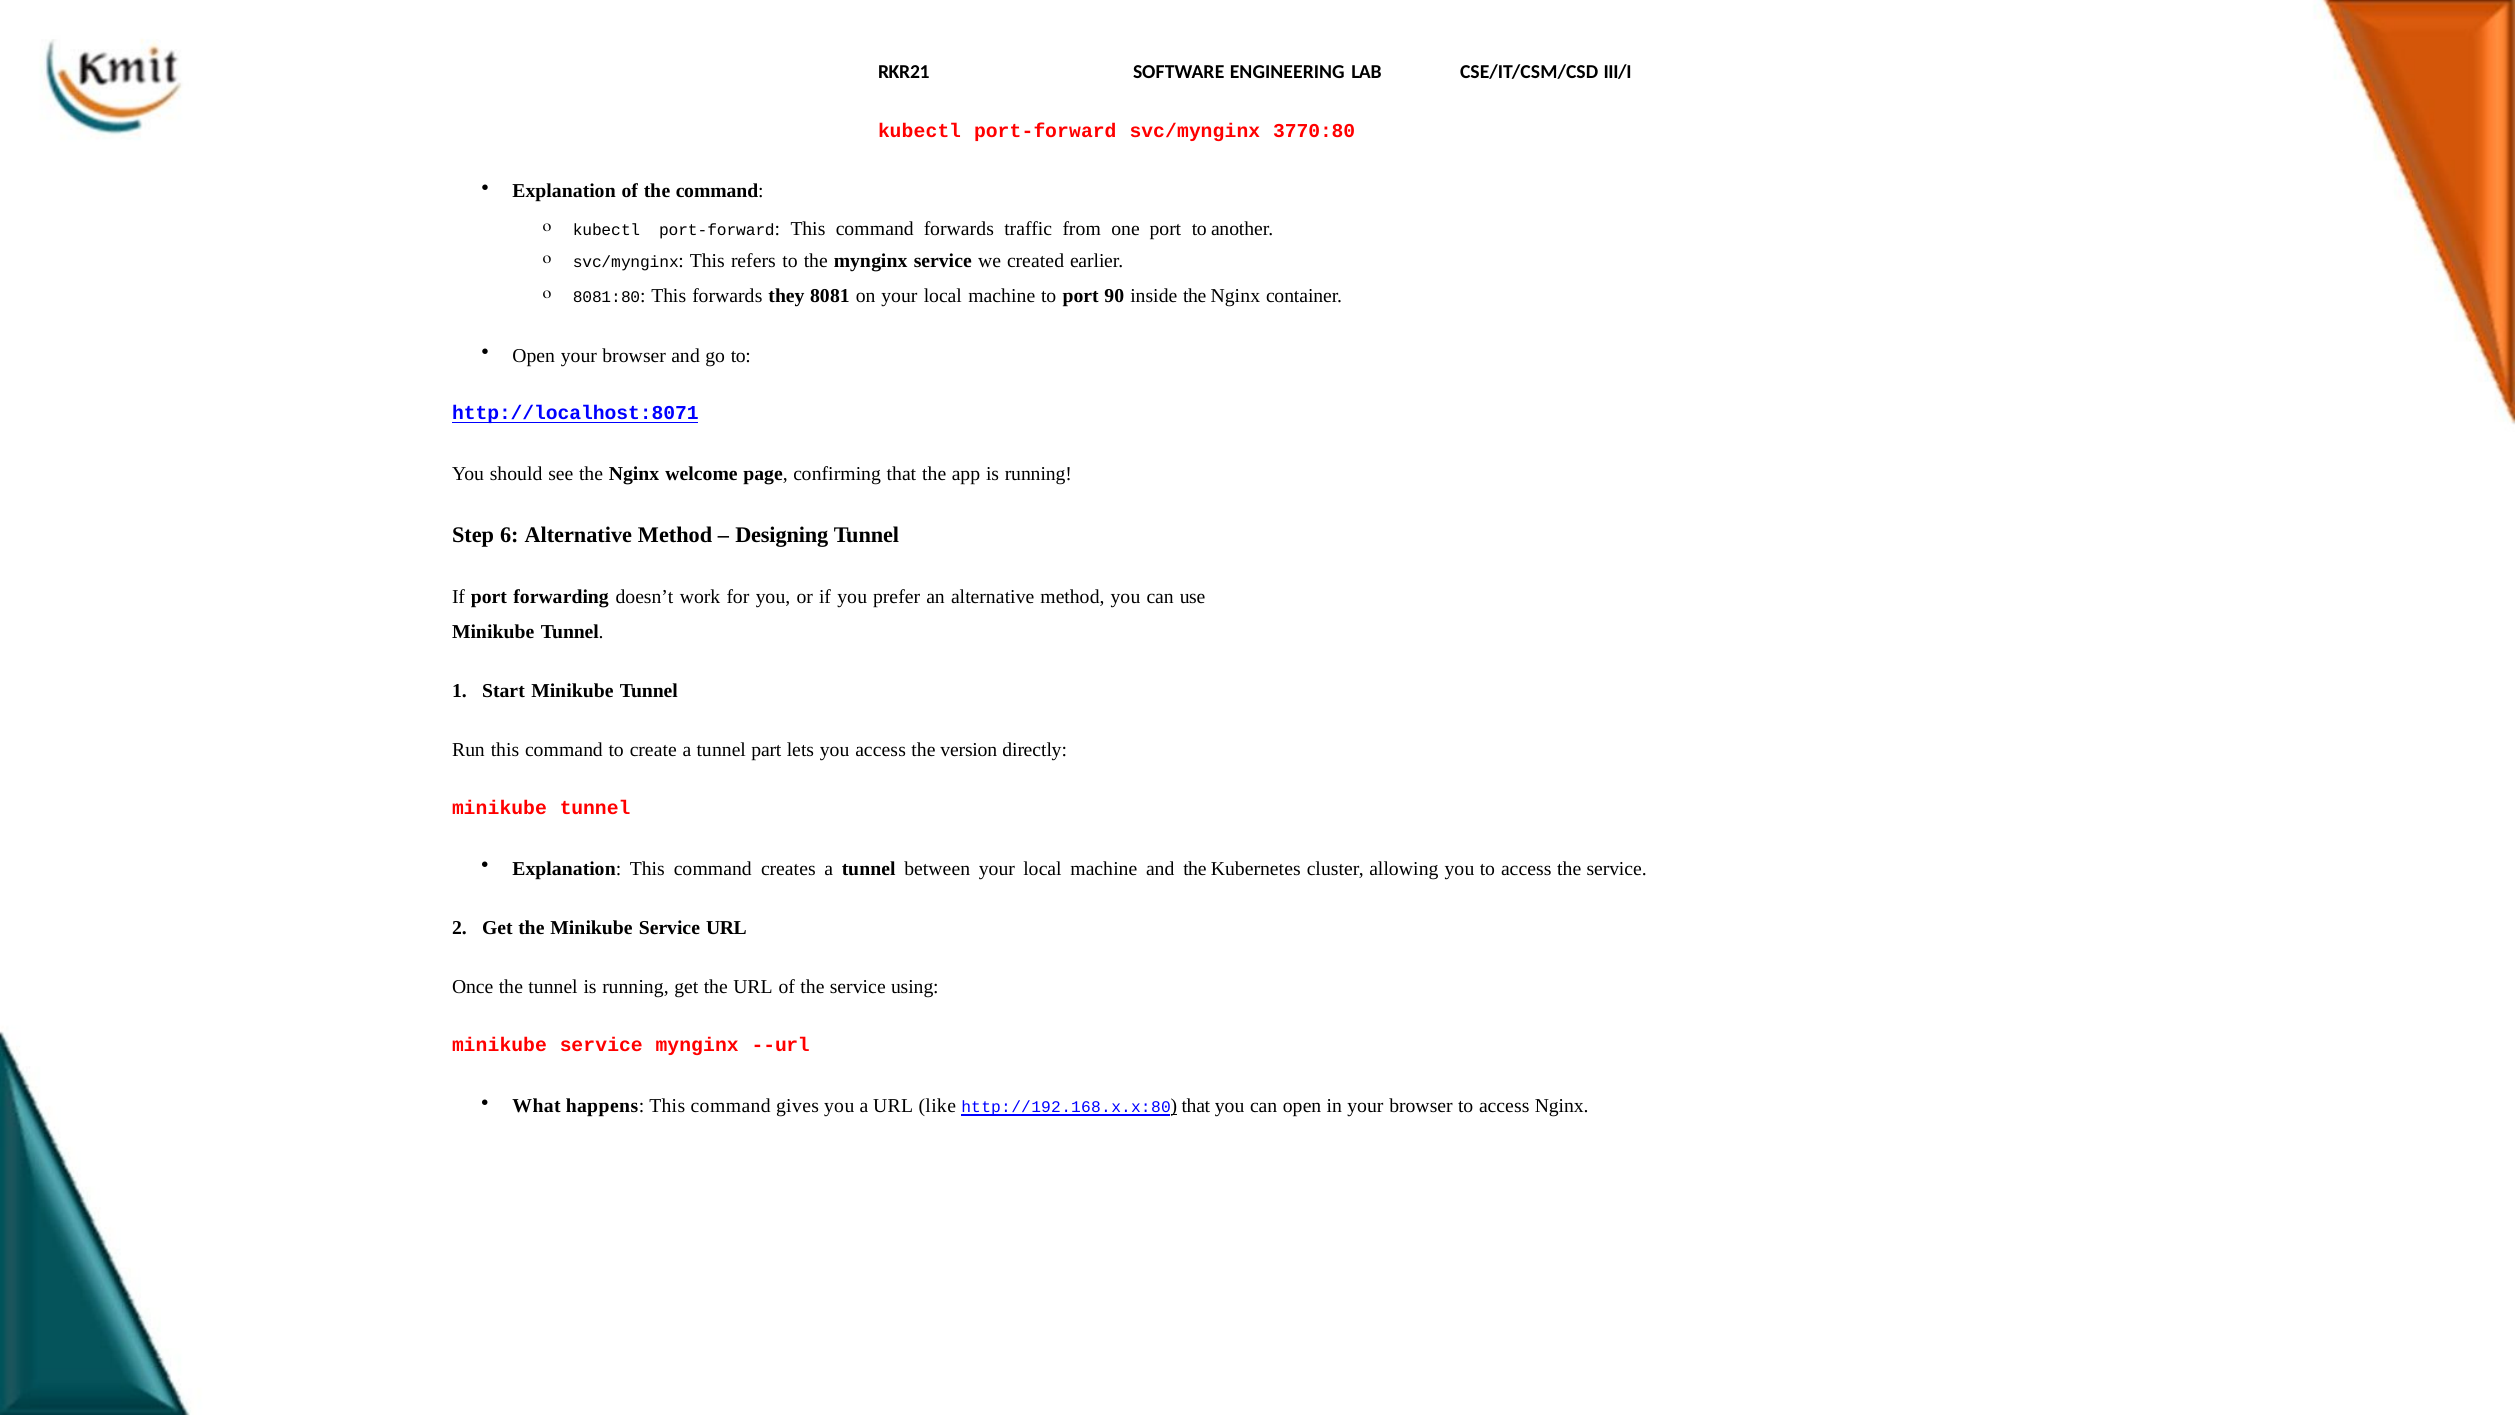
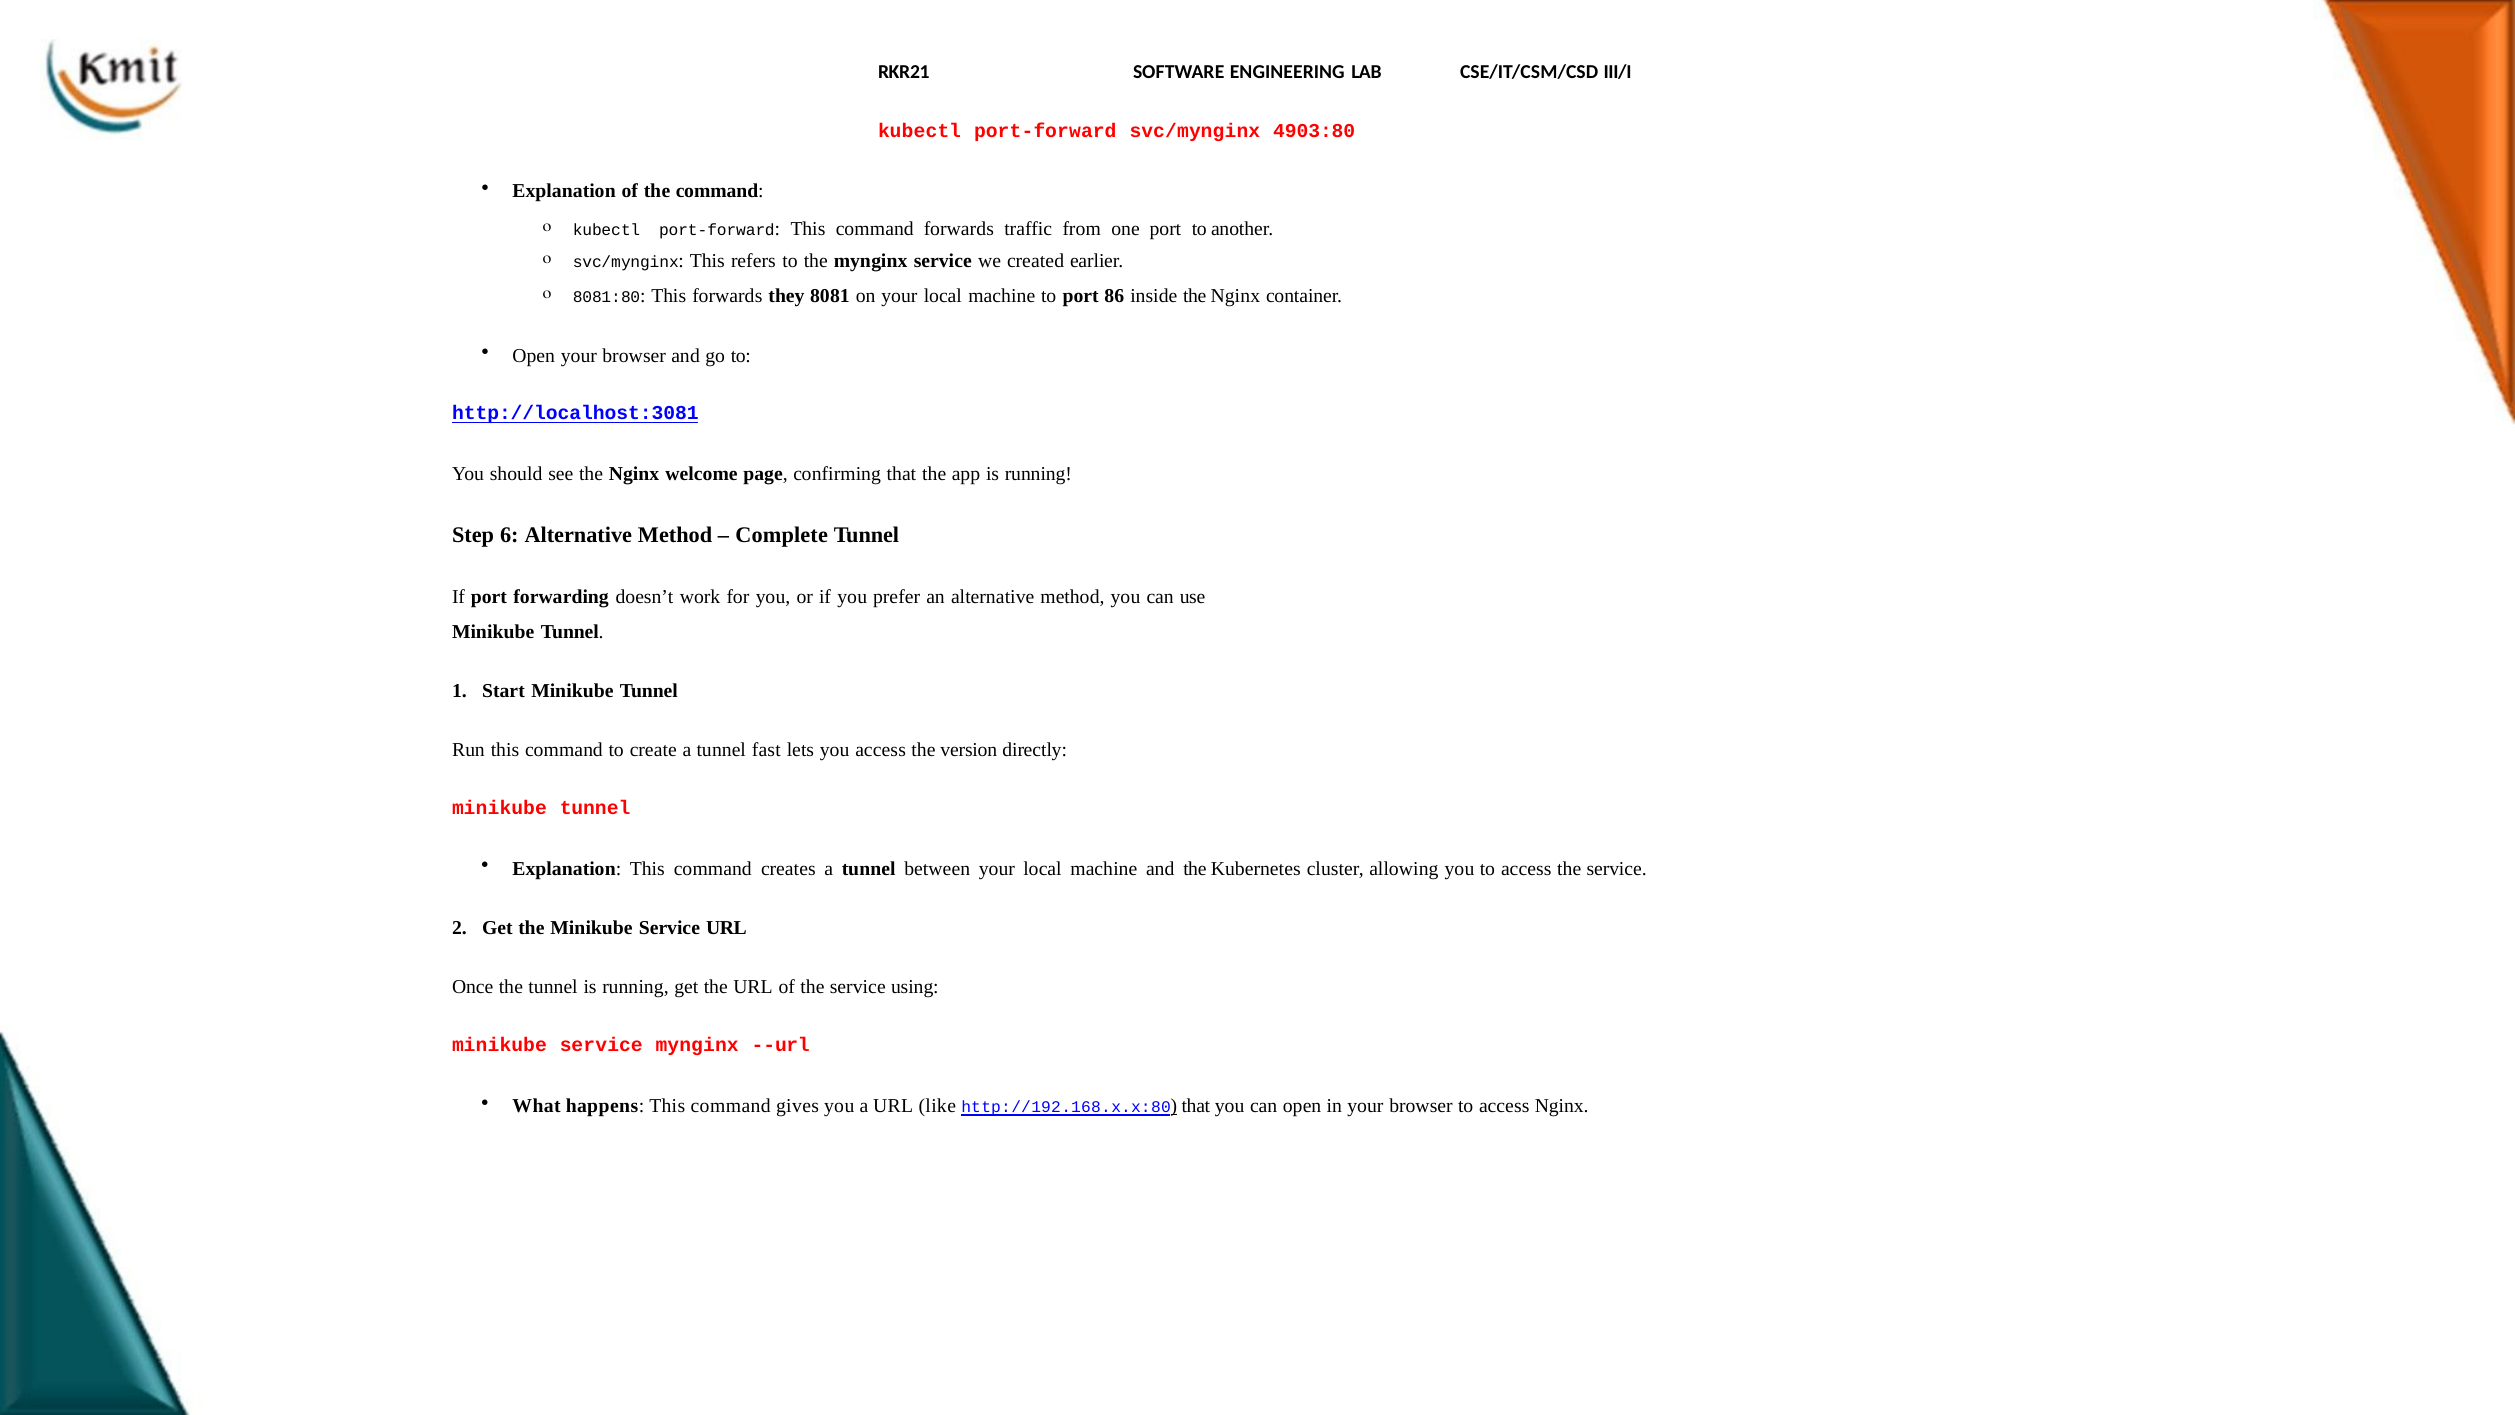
3770:80: 3770:80 -> 4903:80
90: 90 -> 86
http://localhost:8071: http://localhost:8071 -> http://localhost:3081
Designing: Designing -> Complete
part: part -> fast
